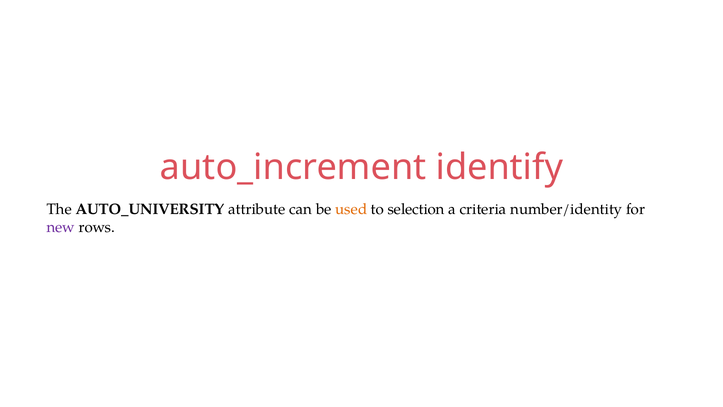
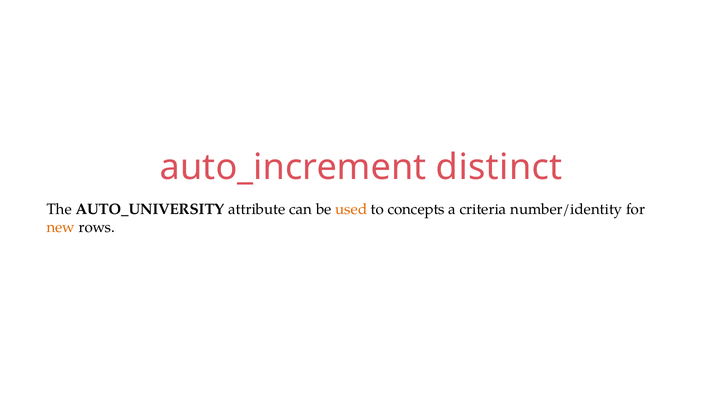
identify: identify -> distinct
selection: selection -> concepts
new colour: purple -> orange
